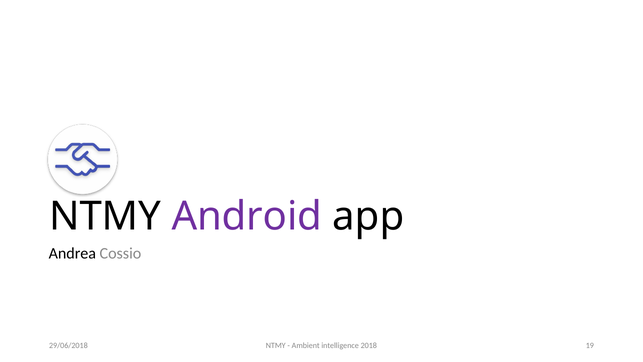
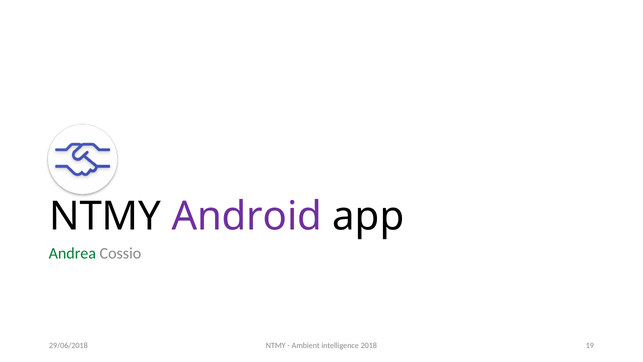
Andrea colour: black -> green
